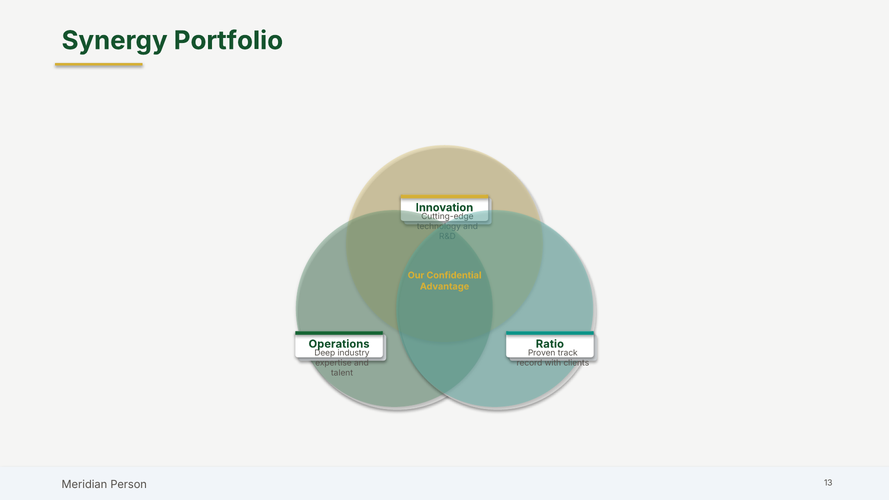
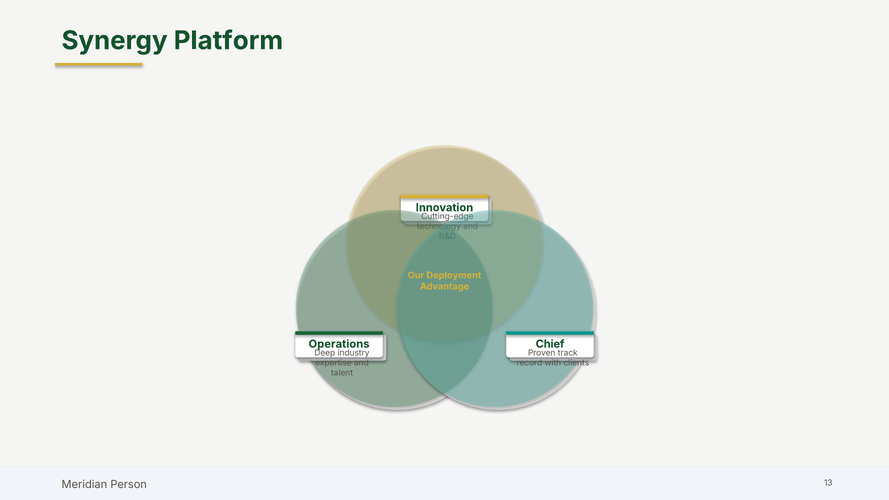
Portfolio: Portfolio -> Platform
Confidential: Confidential -> Deployment
Ratio: Ratio -> Chief
